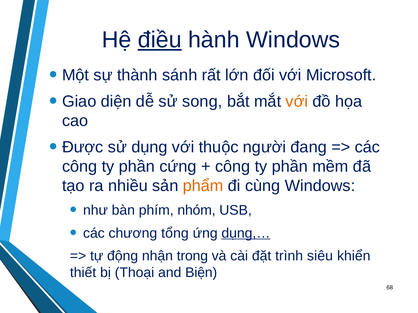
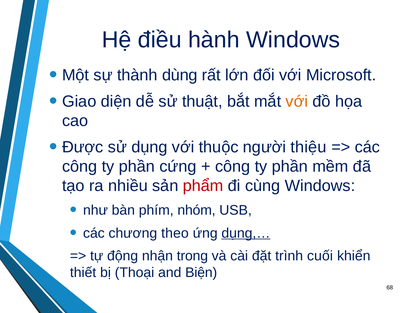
điều underline: present -> none
sánh: sánh -> dùng
song: song -> thuật
đang: đang -> thiệu
phẩm colour: orange -> red
tổng: tổng -> theo
siêu: siêu -> cuối
